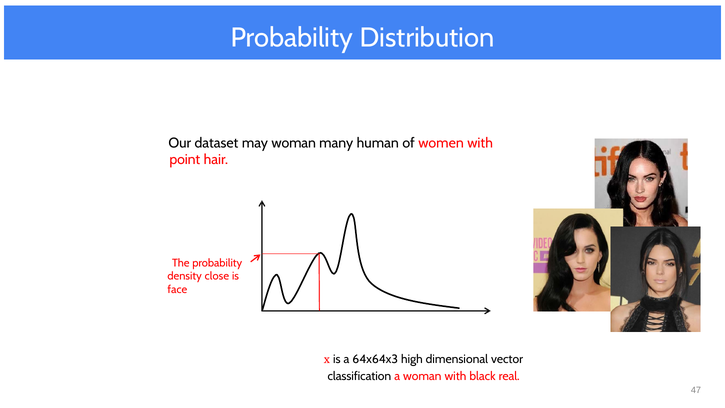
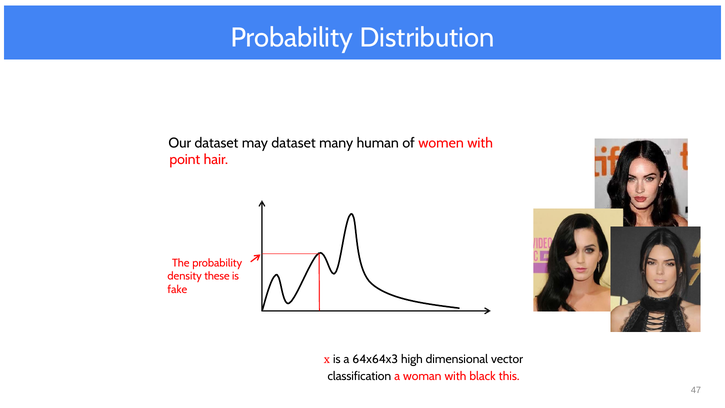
may woman: woman -> dataset
close: close -> these
face: face -> fake
real: real -> this
